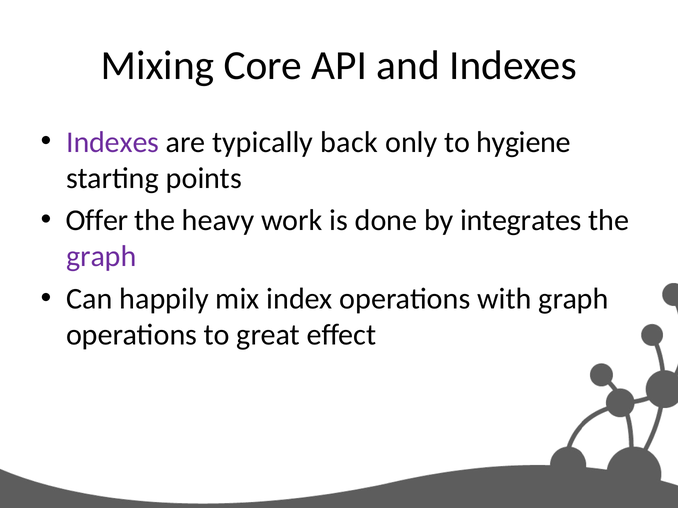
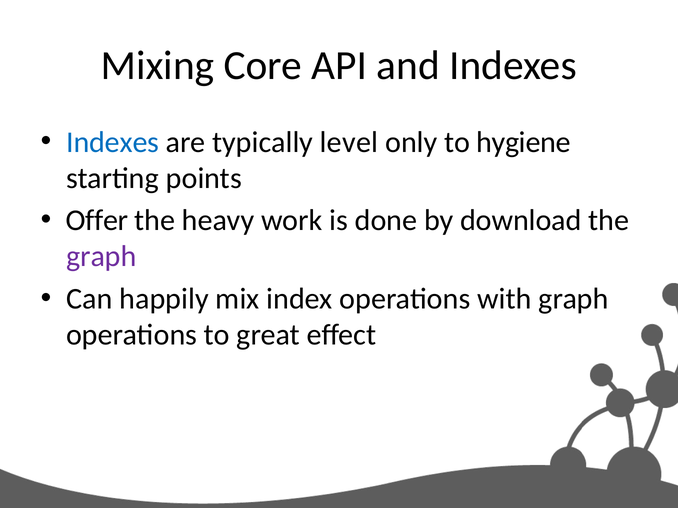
Indexes at (113, 142) colour: purple -> blue
back: back -> level
integrates: integrates -> download
